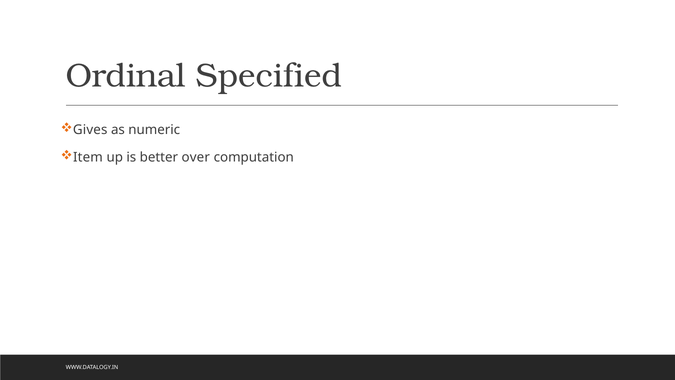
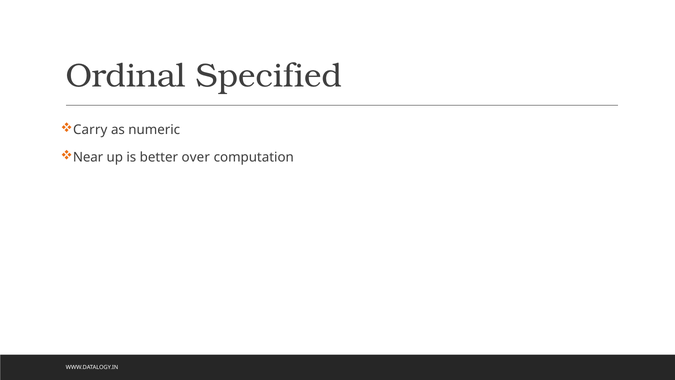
Gives: Gives -> Carry
Item: Item -> Near
